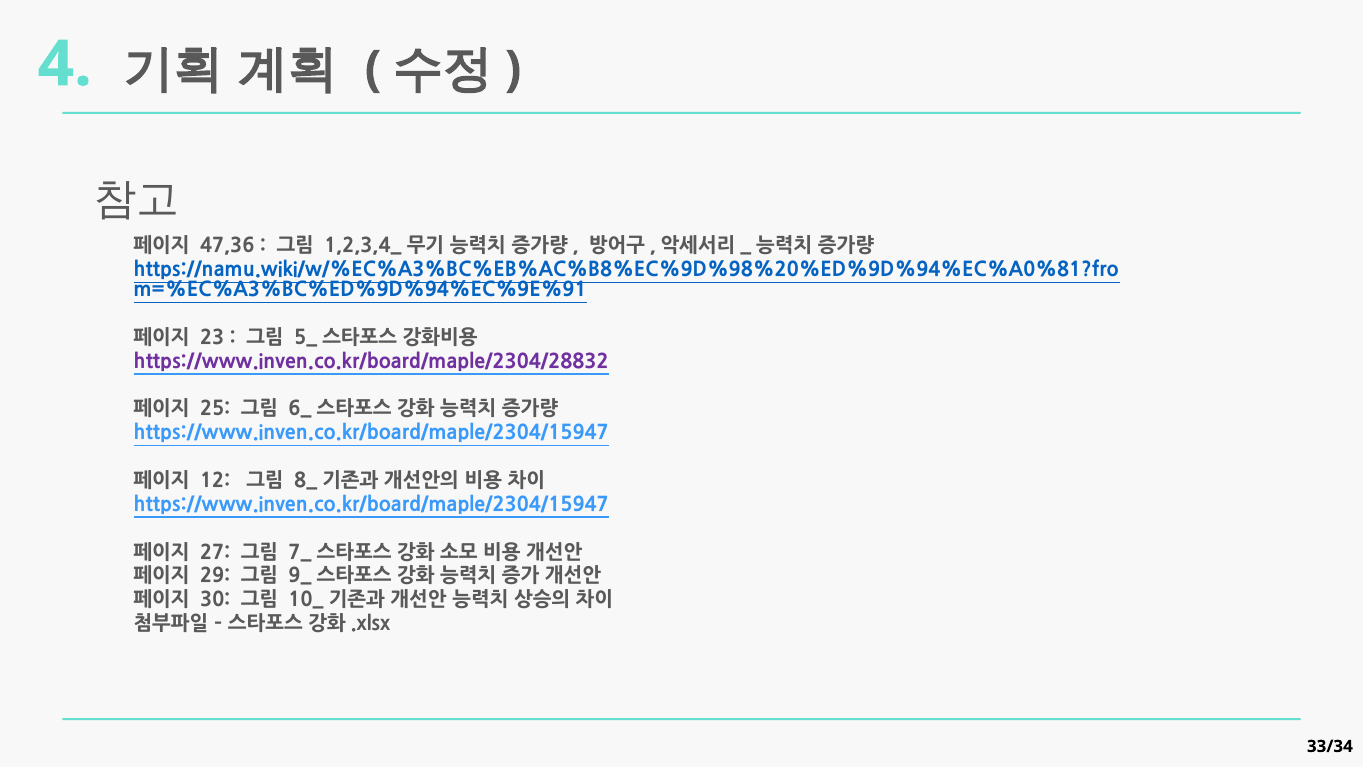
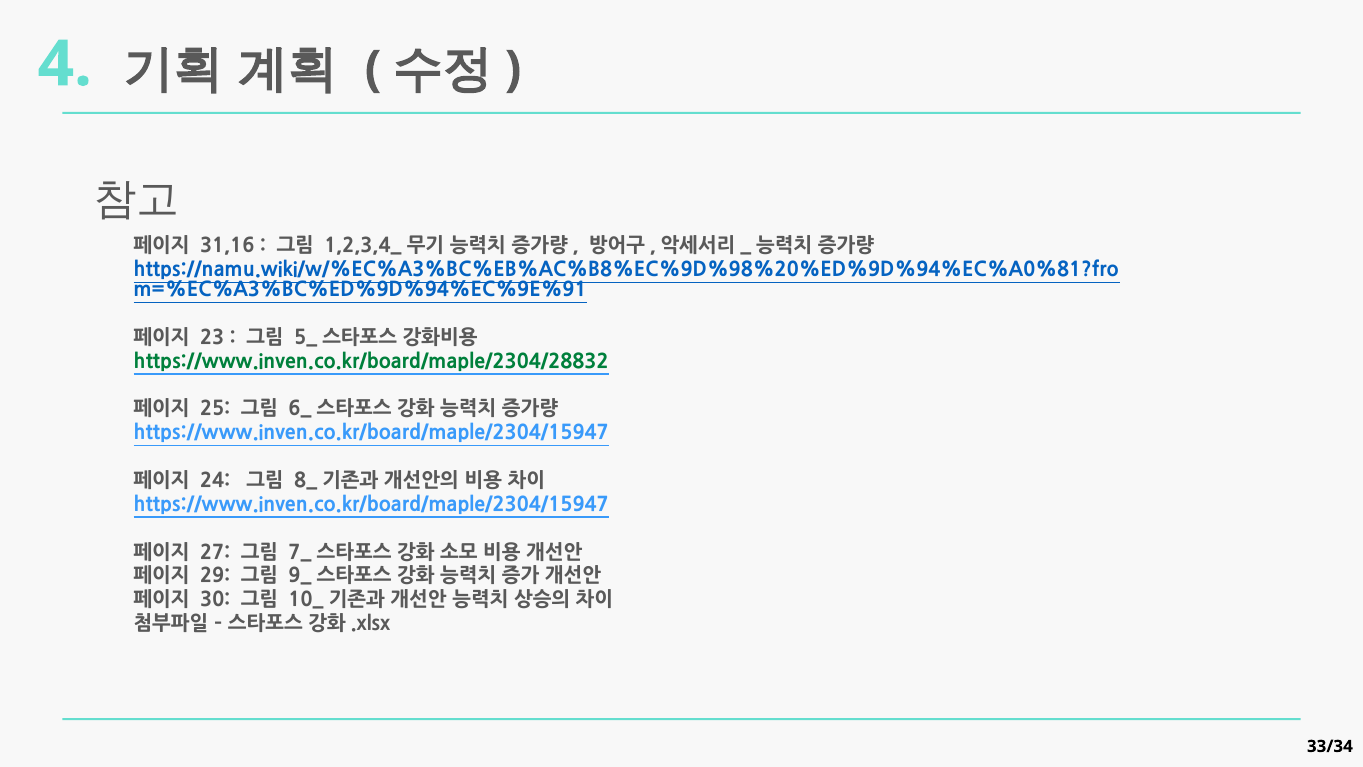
47,36: 47,36 -> 31,16
https://www.inven.co.kr/board/maple/2304/28832 colour: purple -> green
12: 12 -> 24
